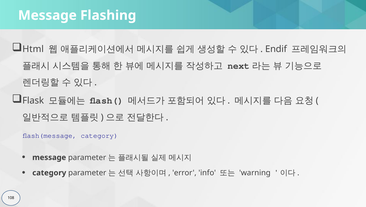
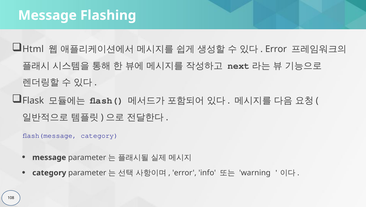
Endif at (276, 49): Endif -> Error
